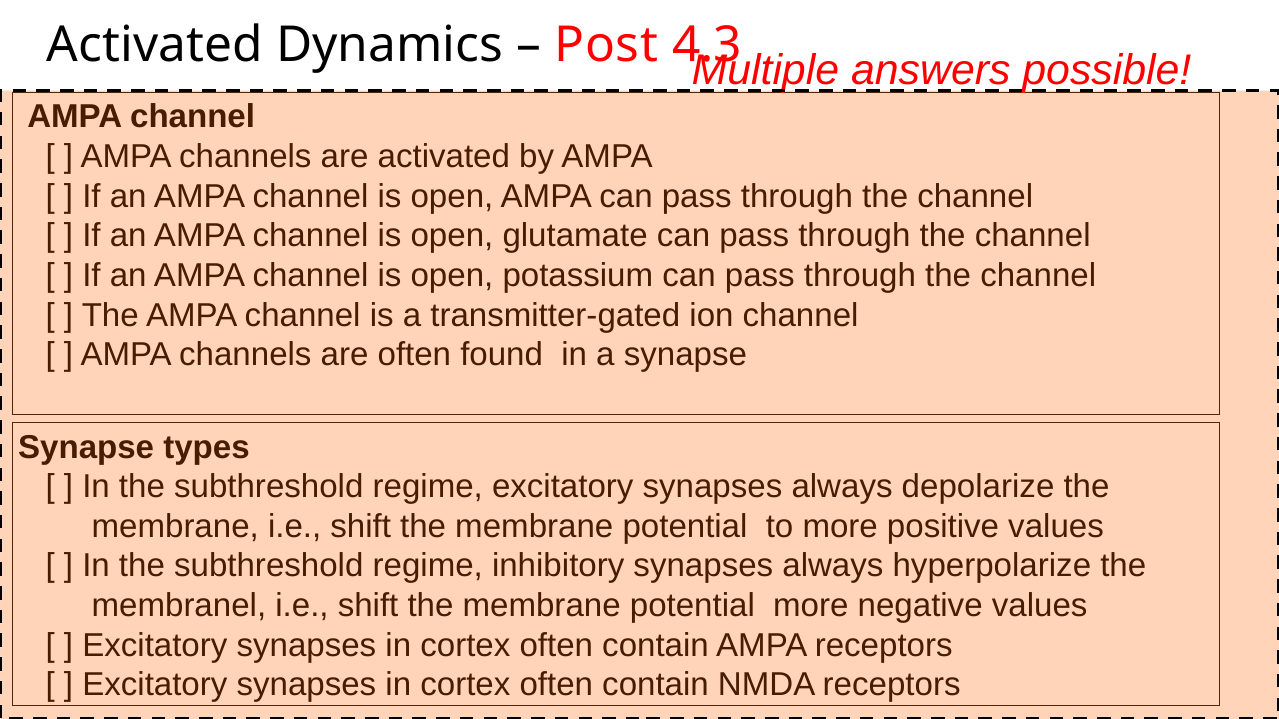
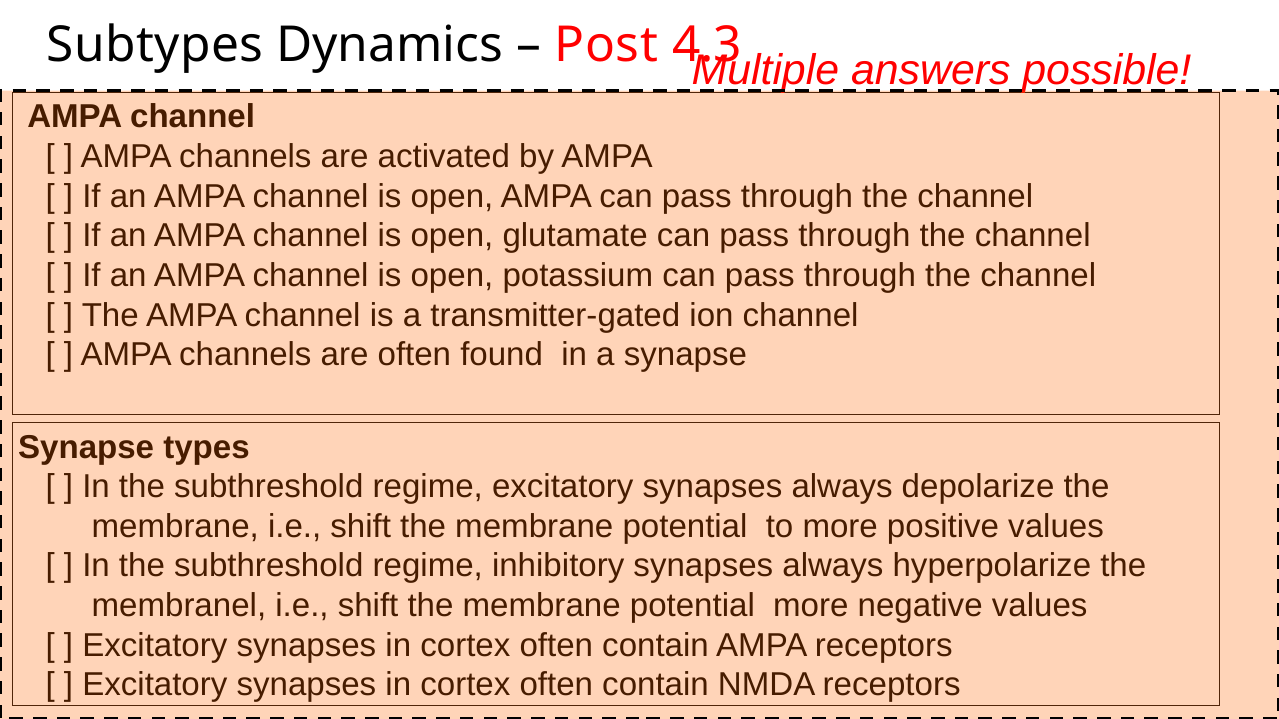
Activated at (155, 45): Activated -> Subtypes
